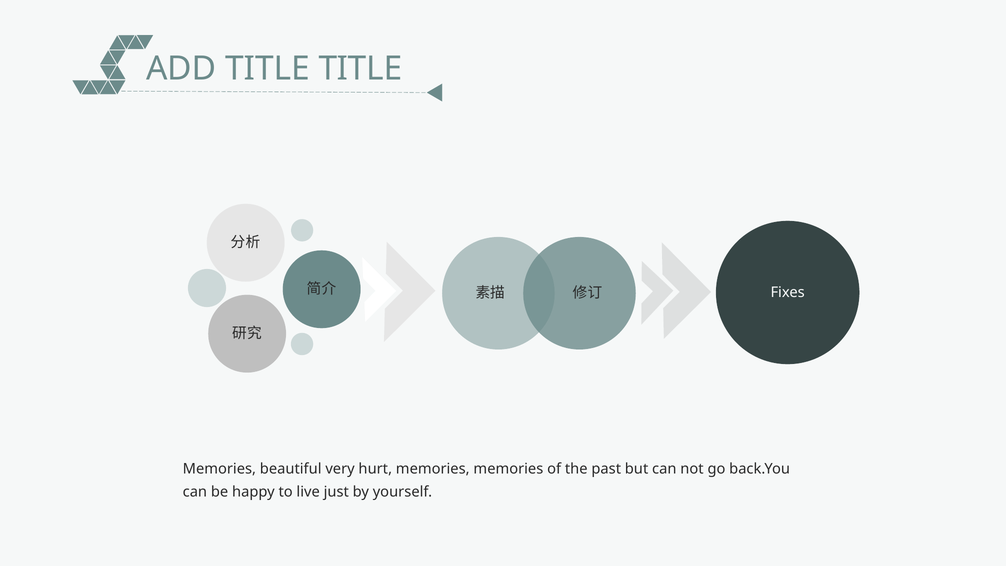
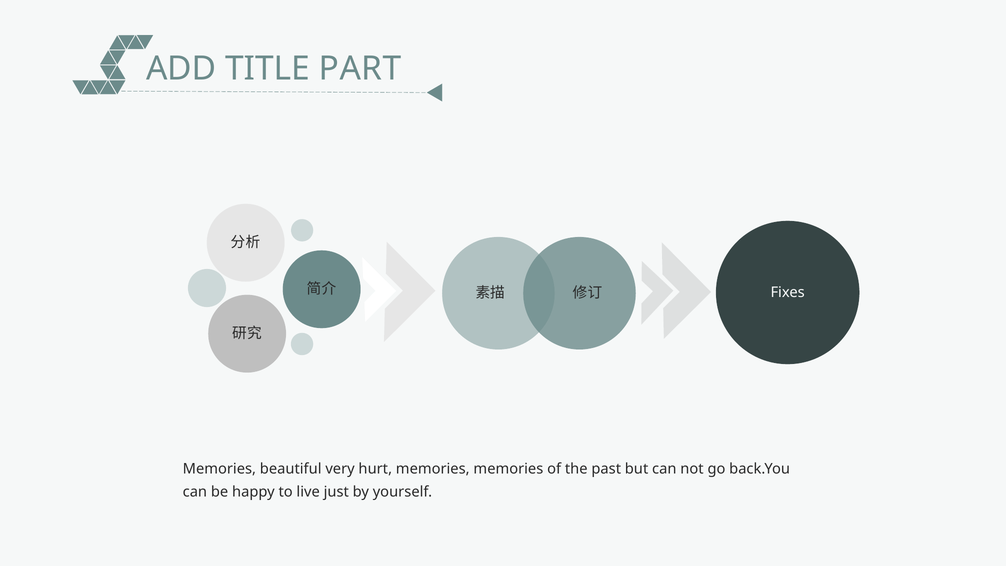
TITLE TITLE: TITLE -> PART
